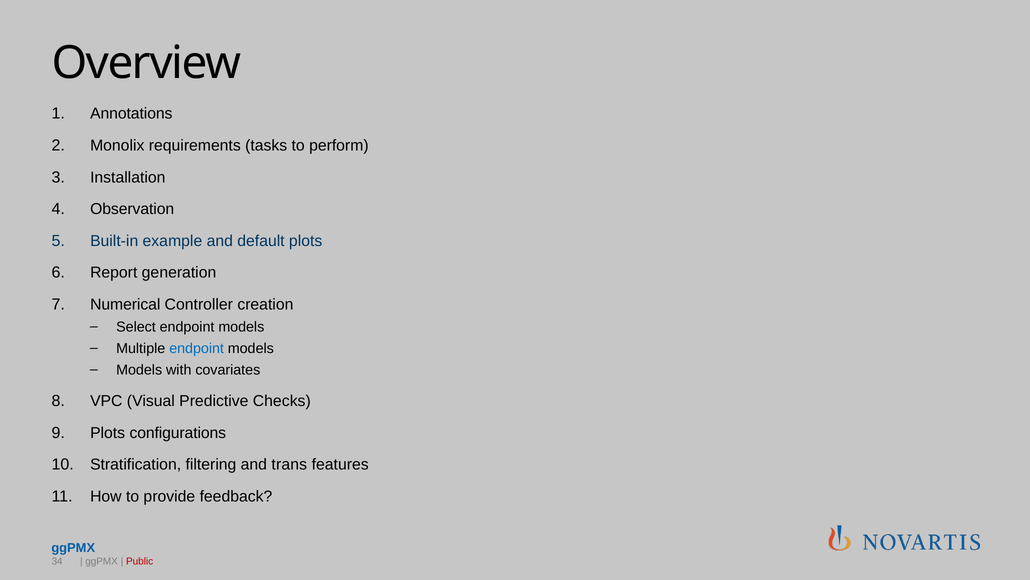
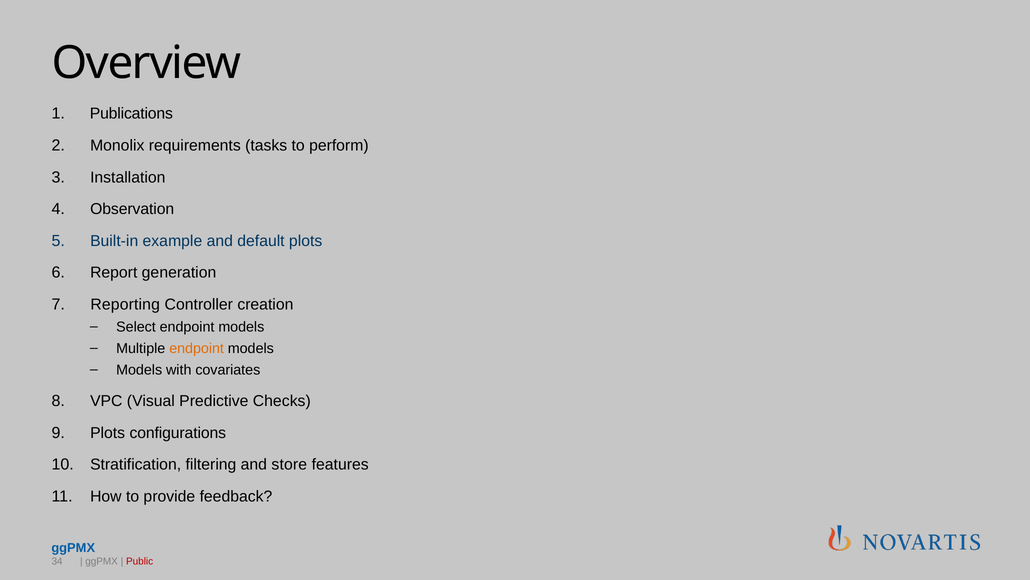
Annotations: Annotations -> Publications
Numerical: Numerical -> Reporting
endpoint at (197, 348) colour: blue -> orange
trans: trans -> store
